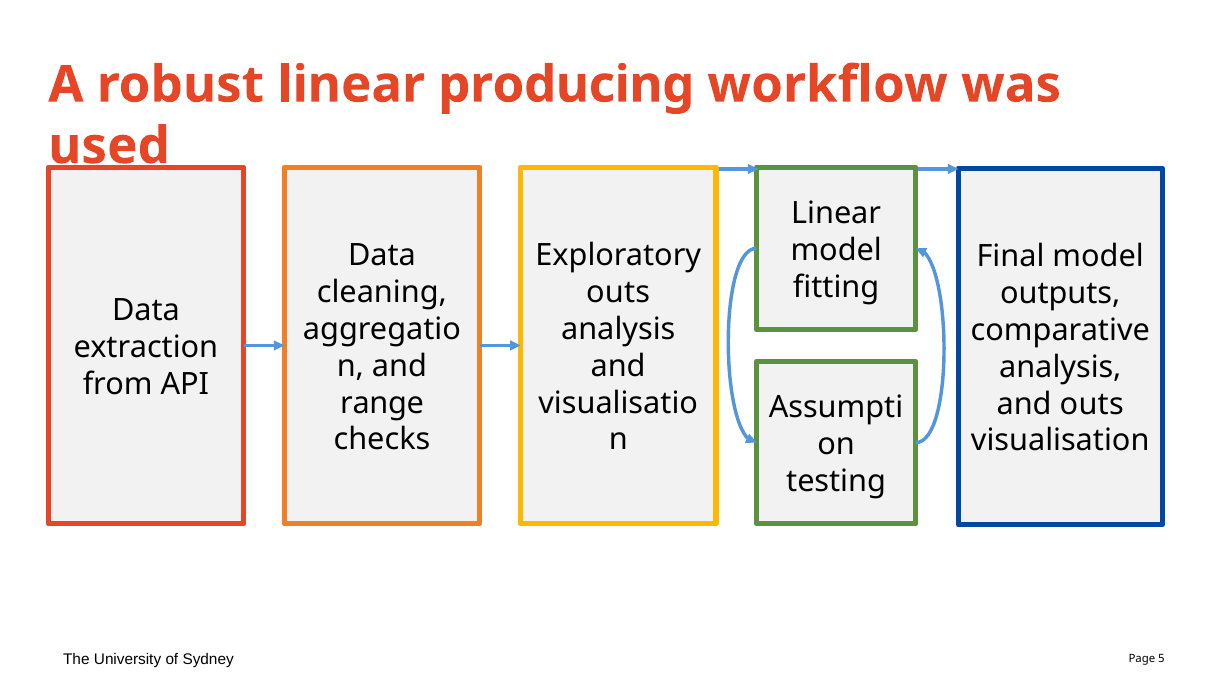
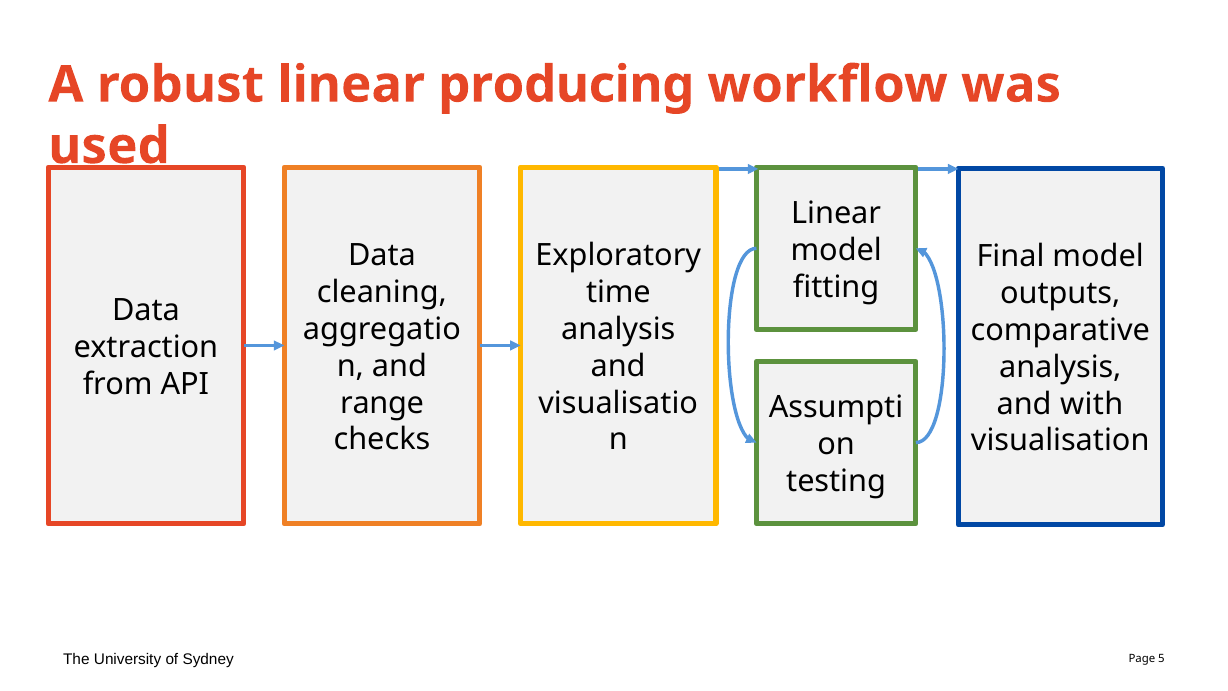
outs at (618, 292): outs -> time
and outs: outs -> with
